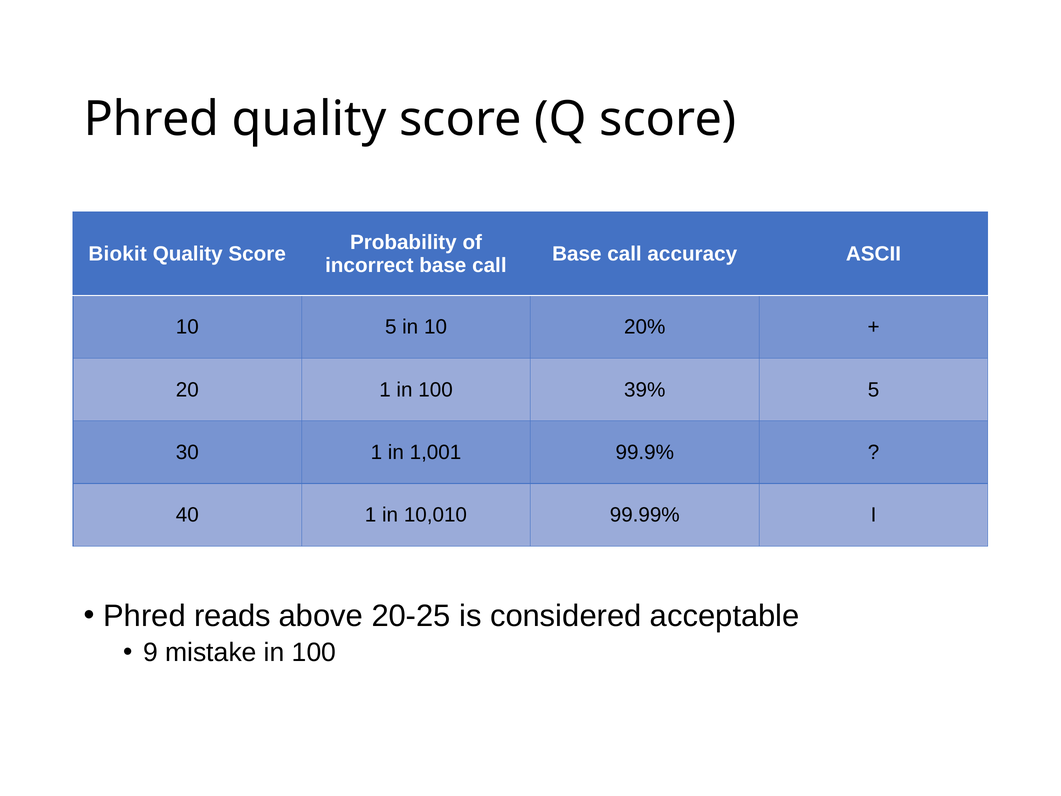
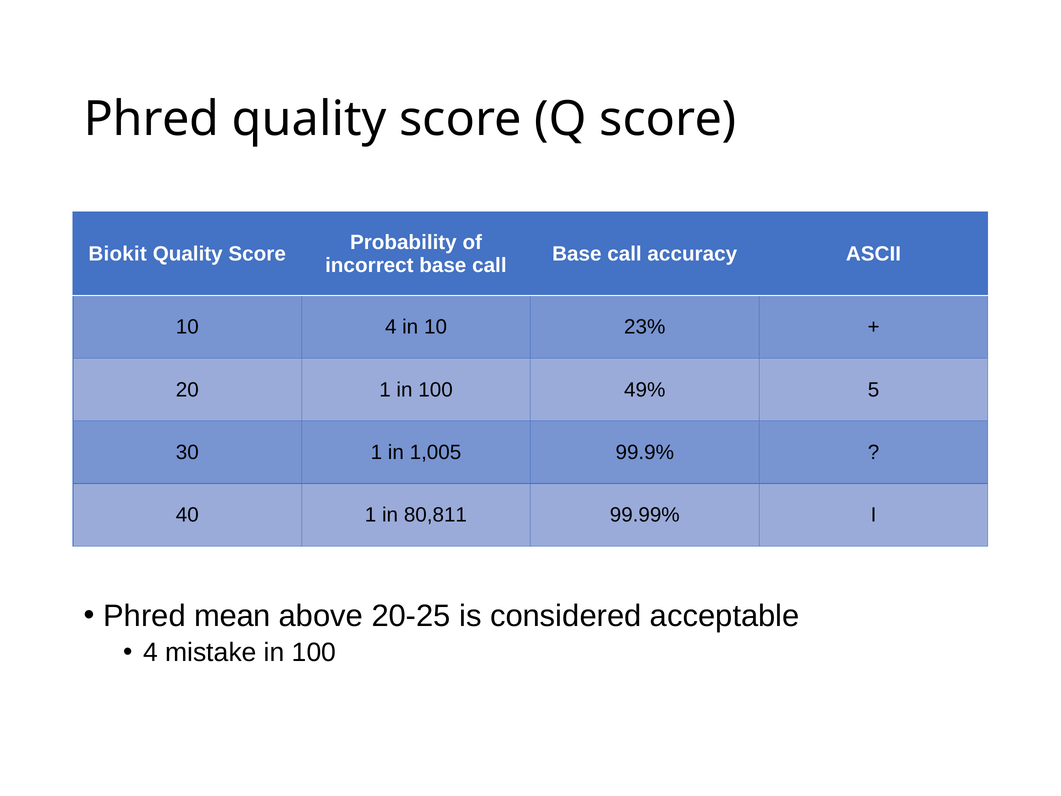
10 5: 5 -> 4
20%: 20% -> 23%
39%: 39% -> 49%
1,001: 1,001 -> 1,005
10,010: 10,010 -> 80,811
reads: reads -> mean
9 at (151, 652): 9 -> 4
